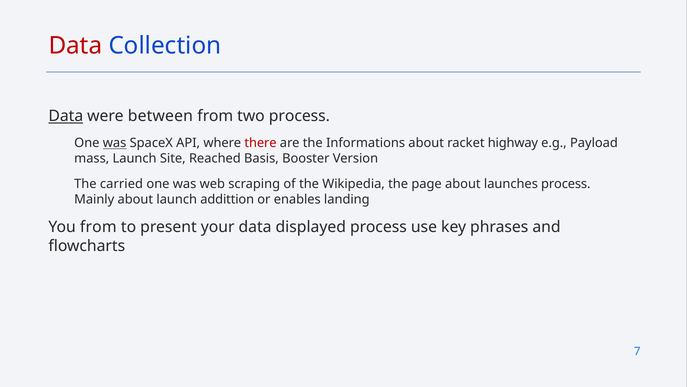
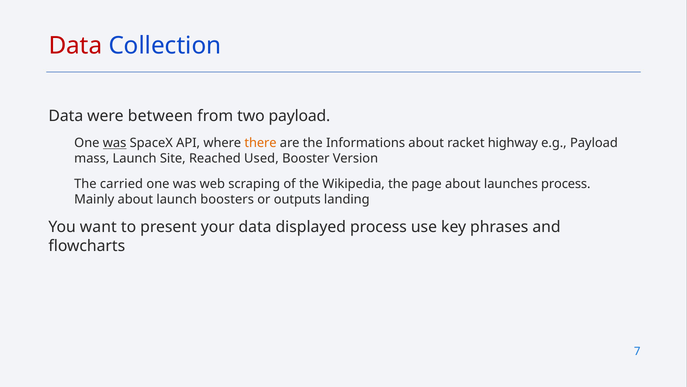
Data at (66, 116) underline: present -> none
two process: process -> payload
there colour: red -> orange
Basis: Basis -> Used
addittion: addittion -> boosters
enables: enables -> outputs
You from: from -> want
